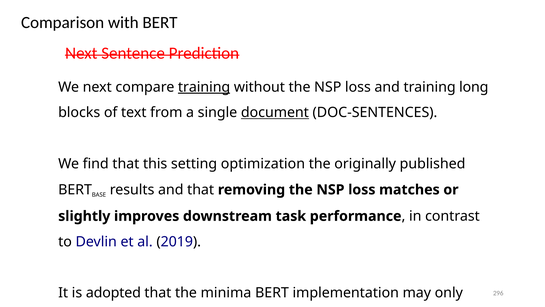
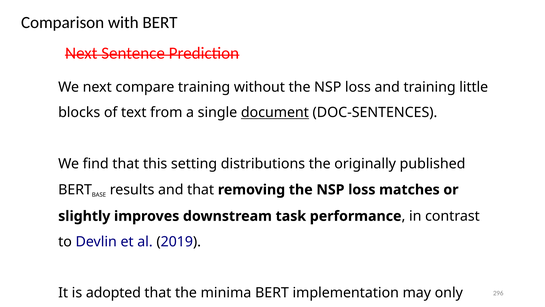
training at (204, 87) underline: present -> none
long: long -> little
optimization: optimization -> distributions
